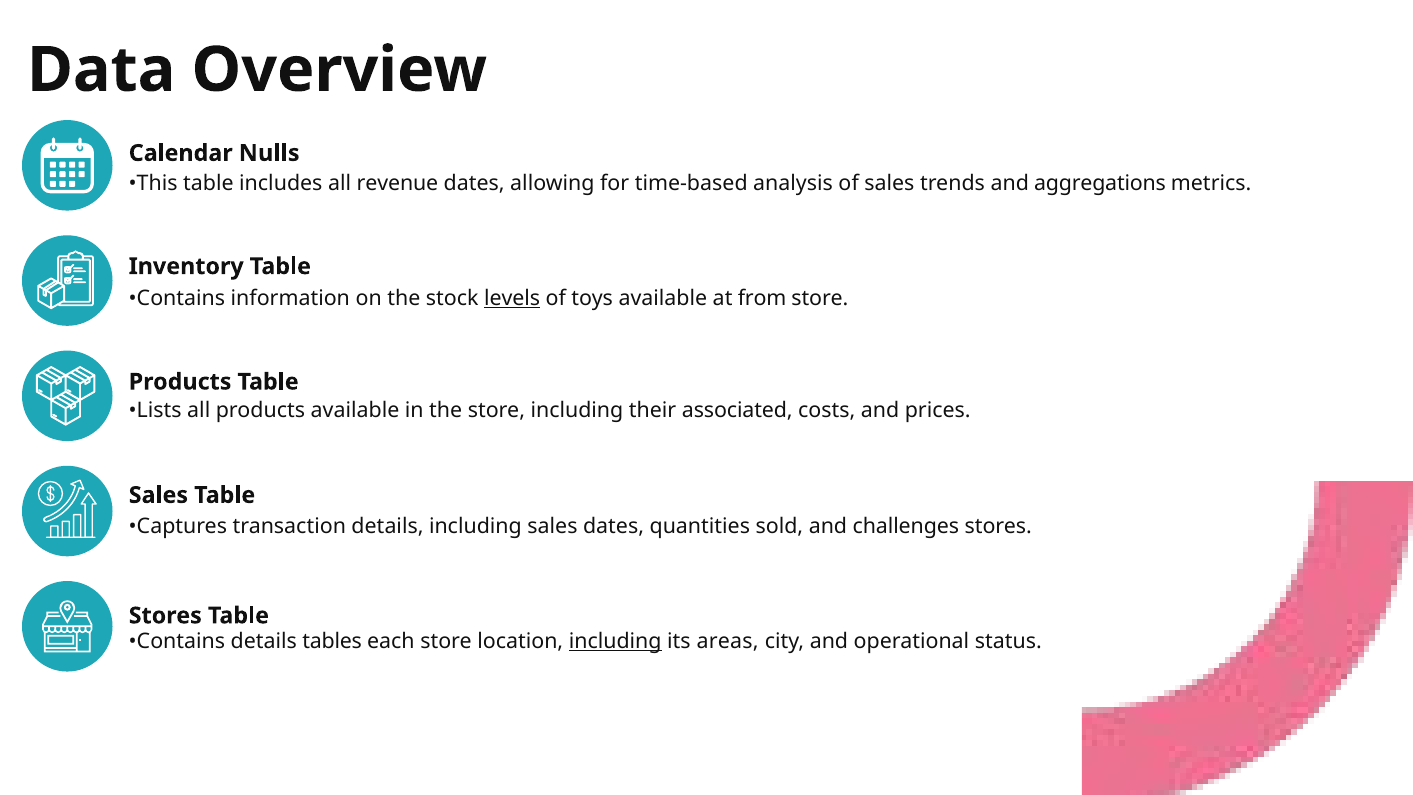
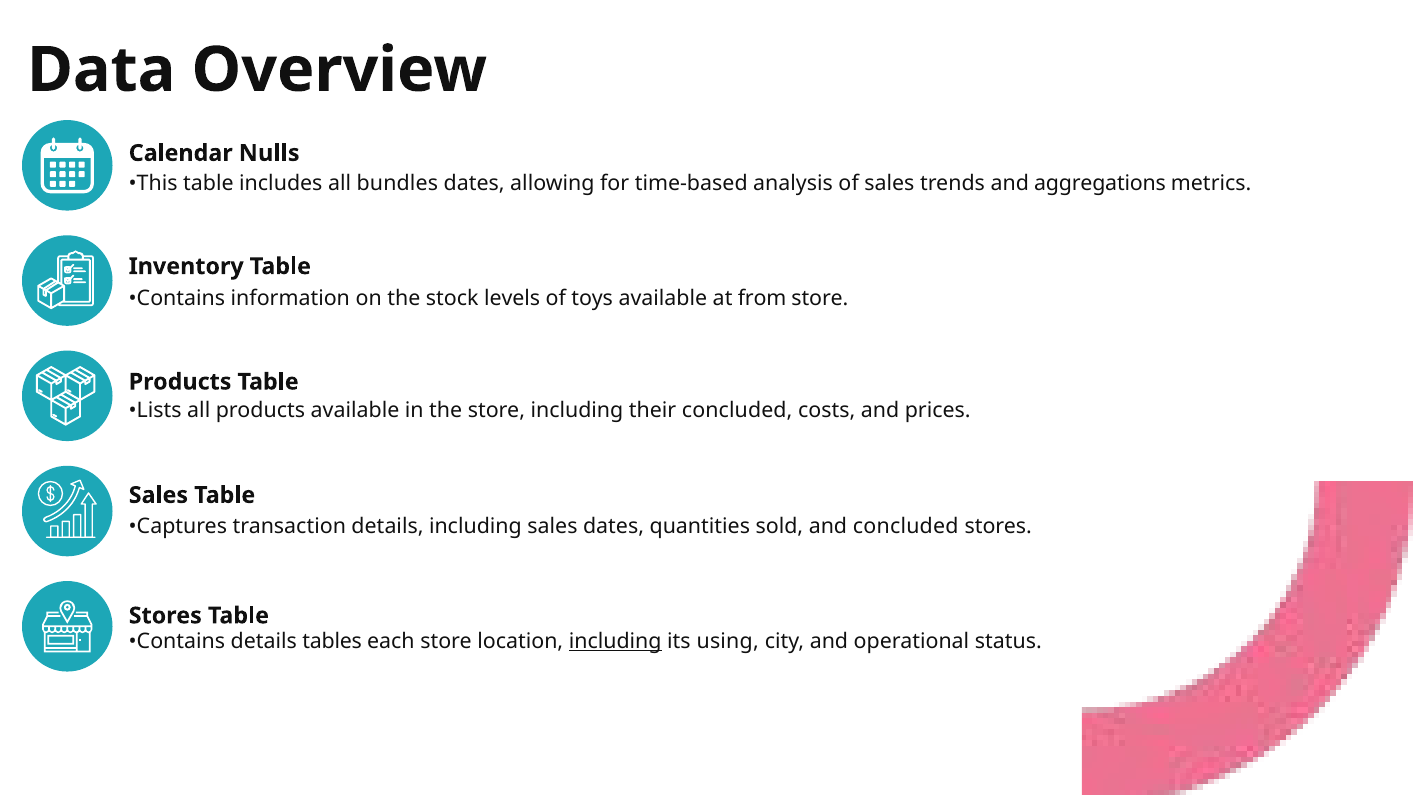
revenue: revenue -> bundles
levels underline: present -> none
their associated: associated -> concluded
and challenges: challenges -> concluded
areas: areas -> using
